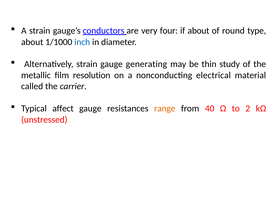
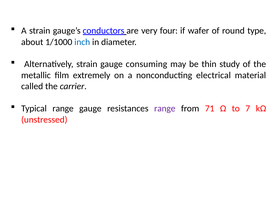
if about: about -> wafer
generating: generating -> consuming
resolution: resolution -> extremely
Typical affect: affect -> range
range at (165, 108) colour: orange -> purple
40: 40 -> 71
2: 2 -> 7
